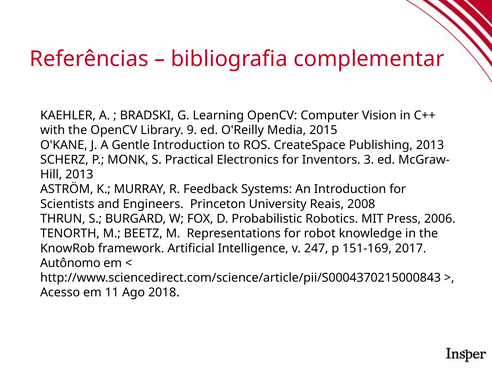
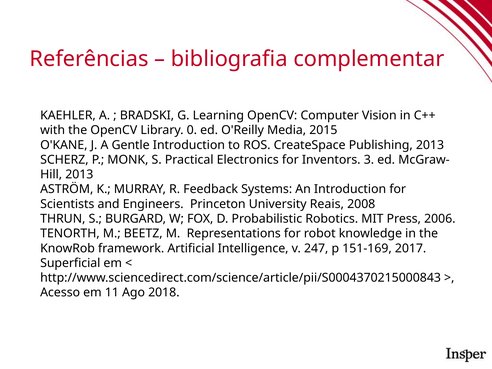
9: 9 -> 0
Autônomo: Autônomo -> Superficial
